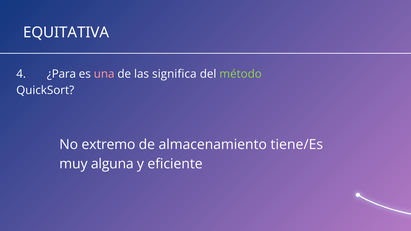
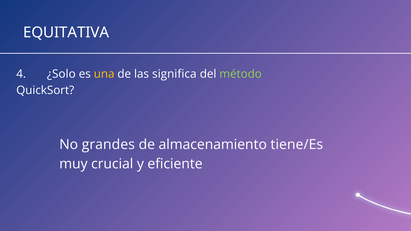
¿Para: ¿Para -> ¿Solo
una colour: pink -> yellow
extremo: extremo -> grandes
alguna: alguna -> crucial
